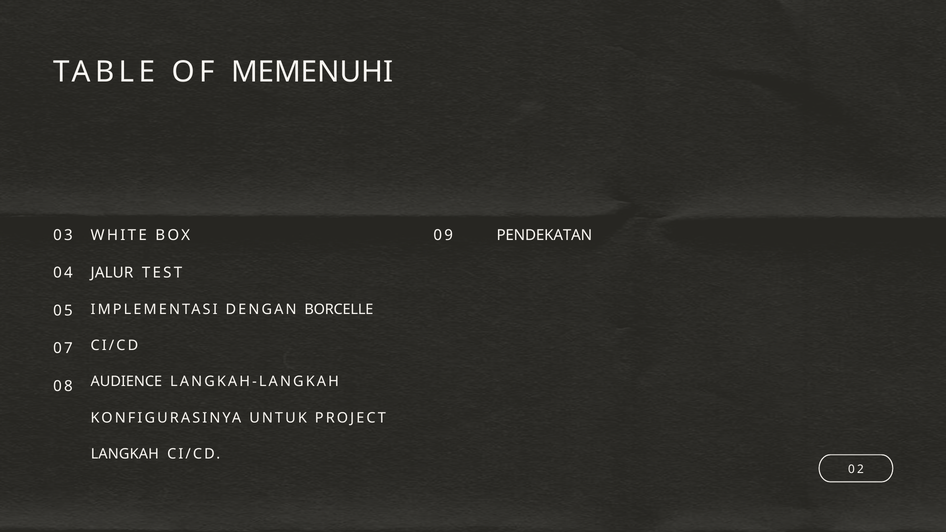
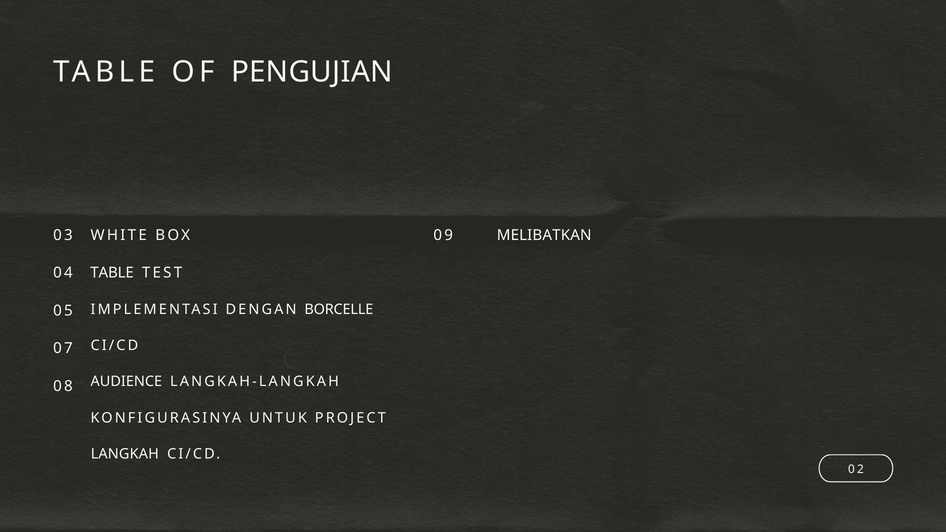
MEMENUHI: MEMENUHI -> PENGUJIAN
PENDEKATAN: PENDEKATAN -> MELIBATKAN
JALUR at (112, 273): JALUR -> TABLE
